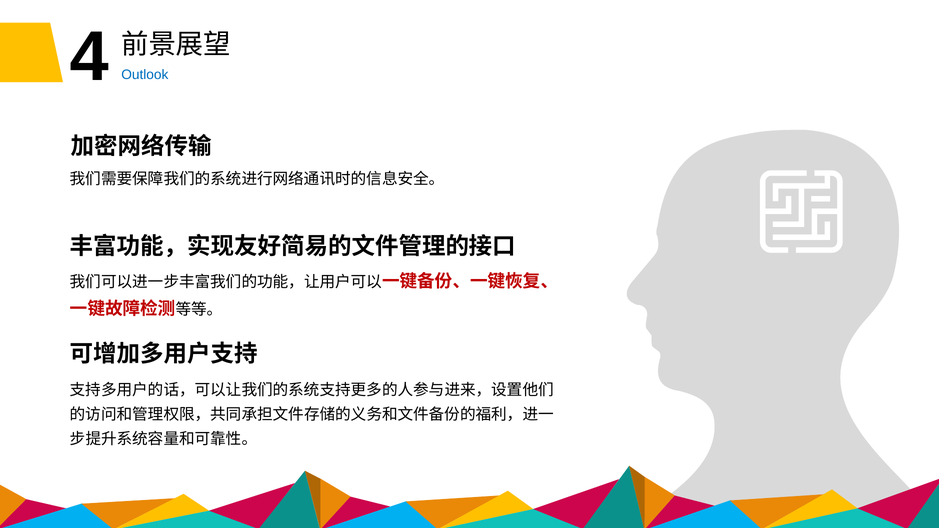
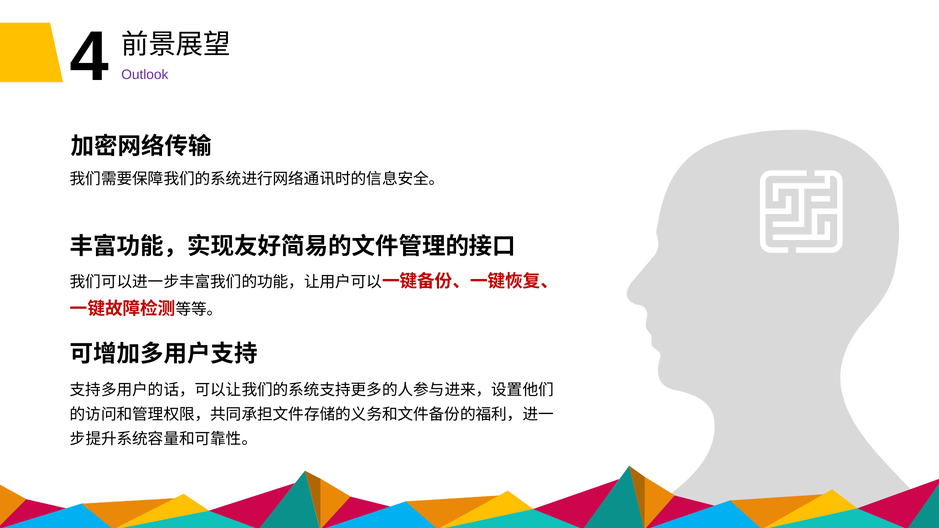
Outlook colour: blue -> purple
